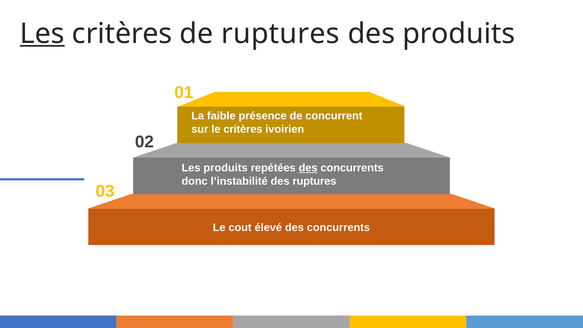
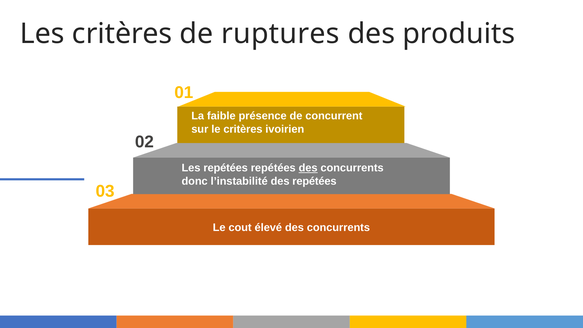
Les at (42, 34) underline: present -> none
Les produits: produits -> repétées
des ruptures: ruptures -> repétées
